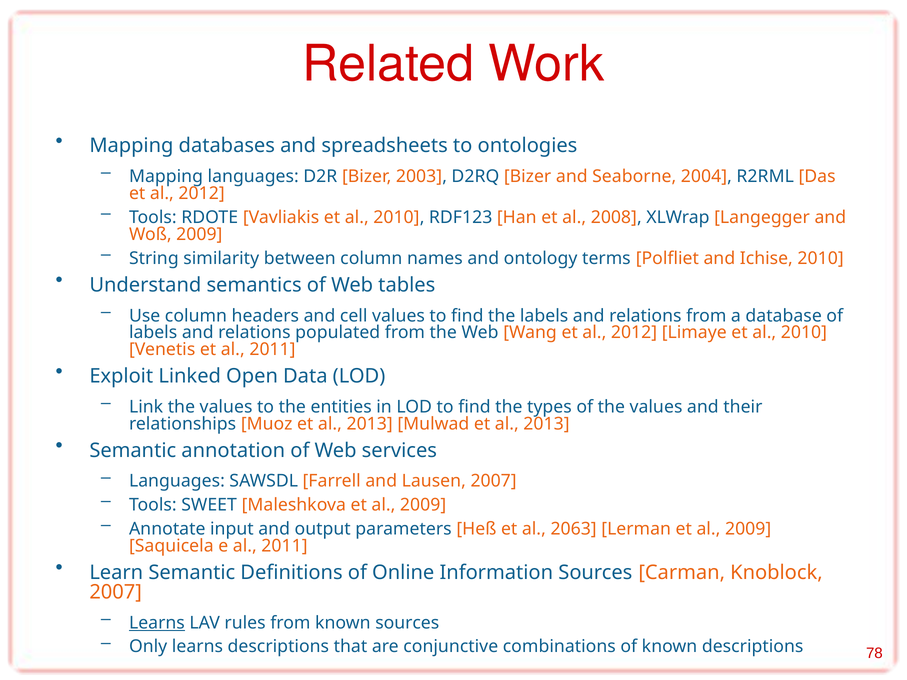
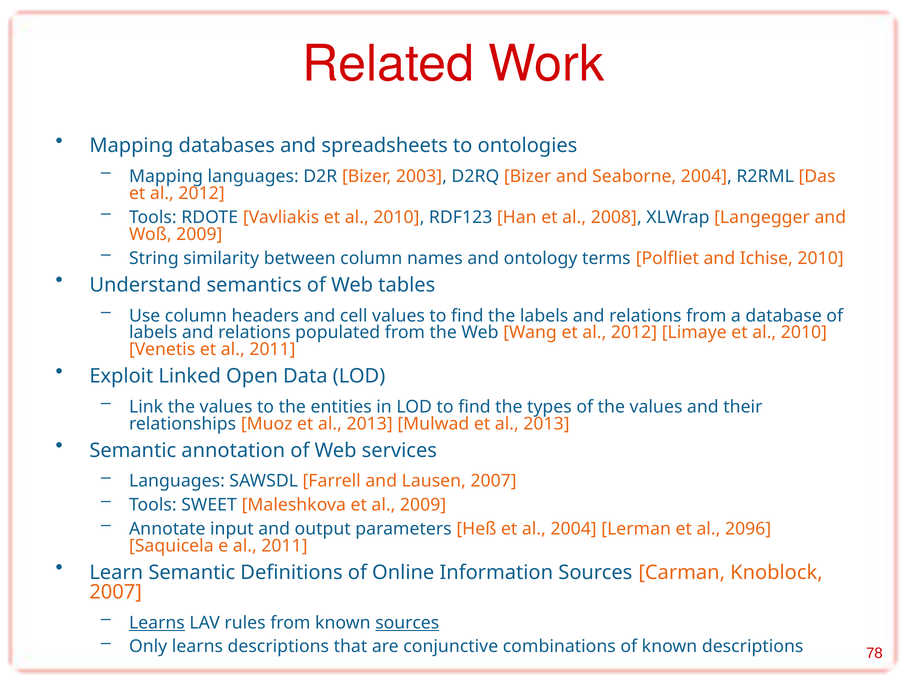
al 2063: 2063 -> 2004
Lerman et al 2009: 2009 -> 2096
sources at (407, 623) underline: none -> present
